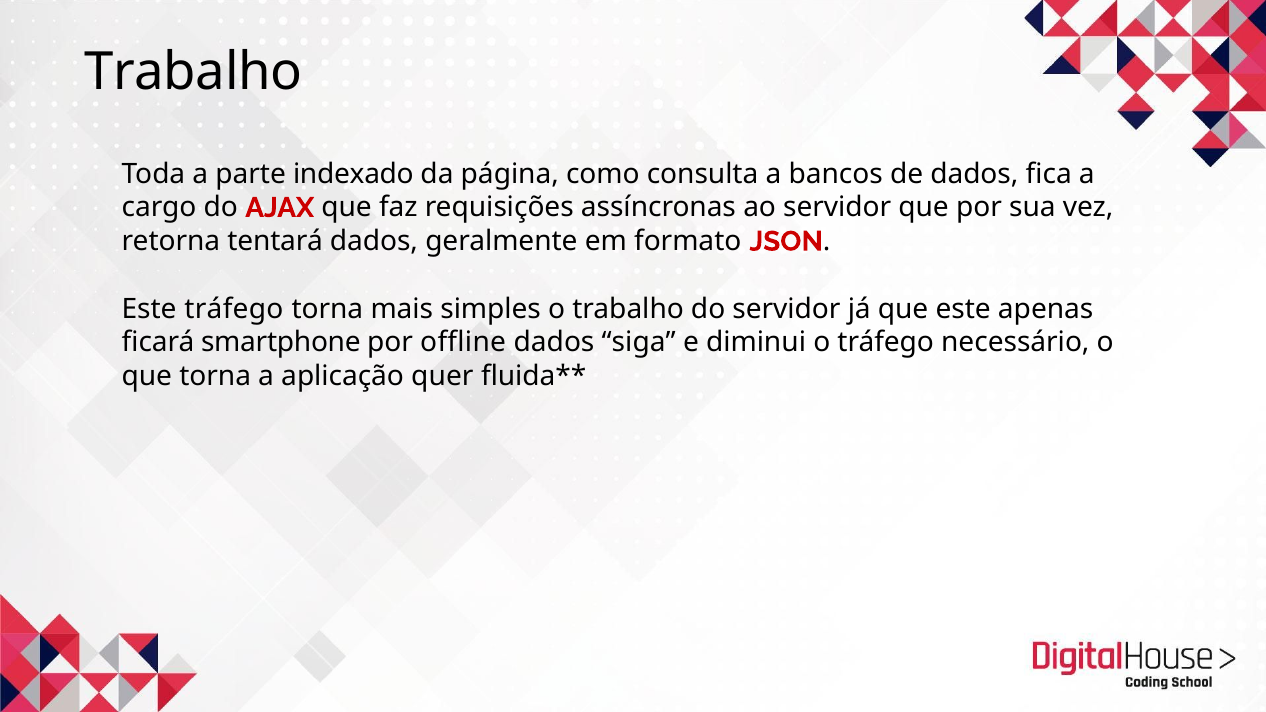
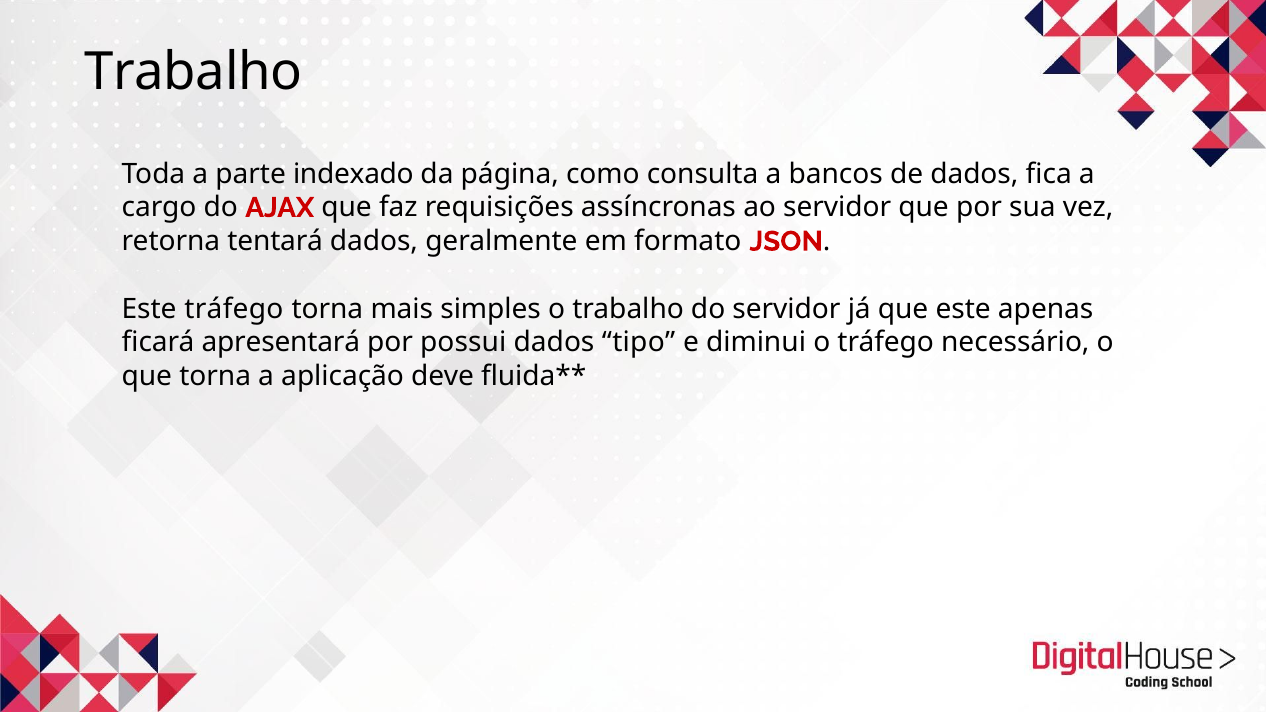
smartphone: smartphone -> apresentará
offline: offline -> possui
siga: siga -> tipo
quer: quer -> deve
